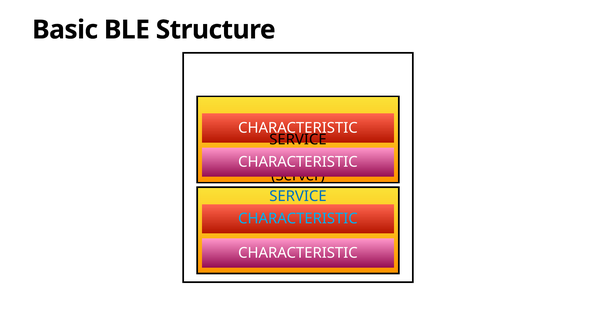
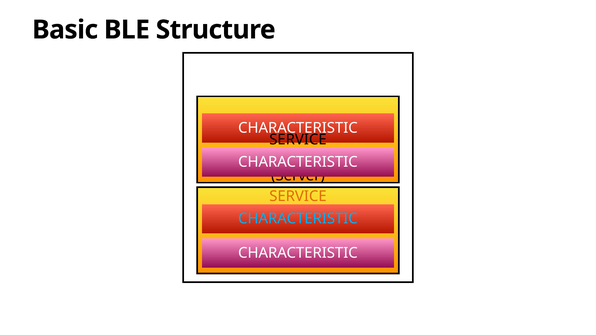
SERVICE at (298, 196) colour: blue -> orange
